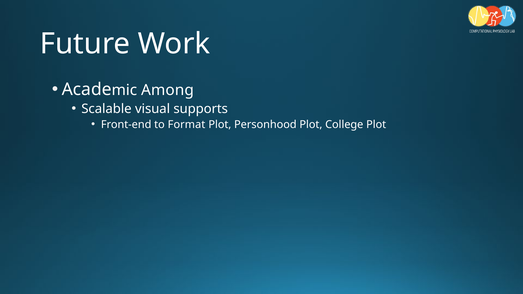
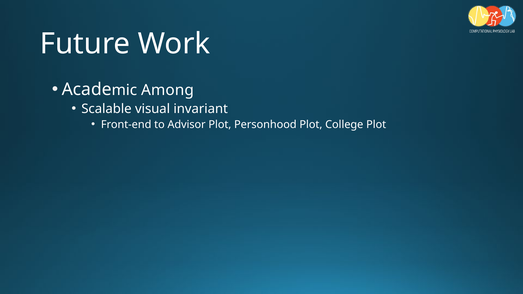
supports: supports -> invariant
Format: Format -> Advisor
